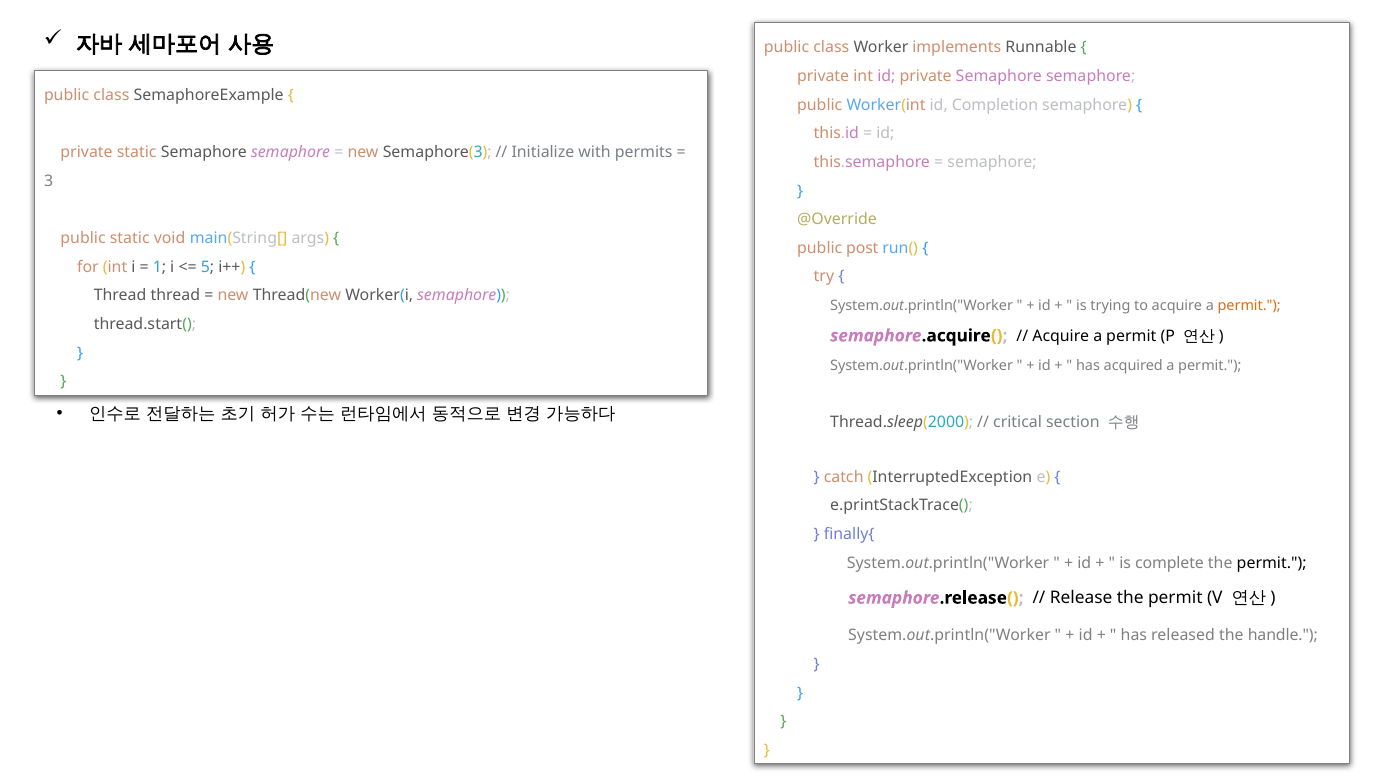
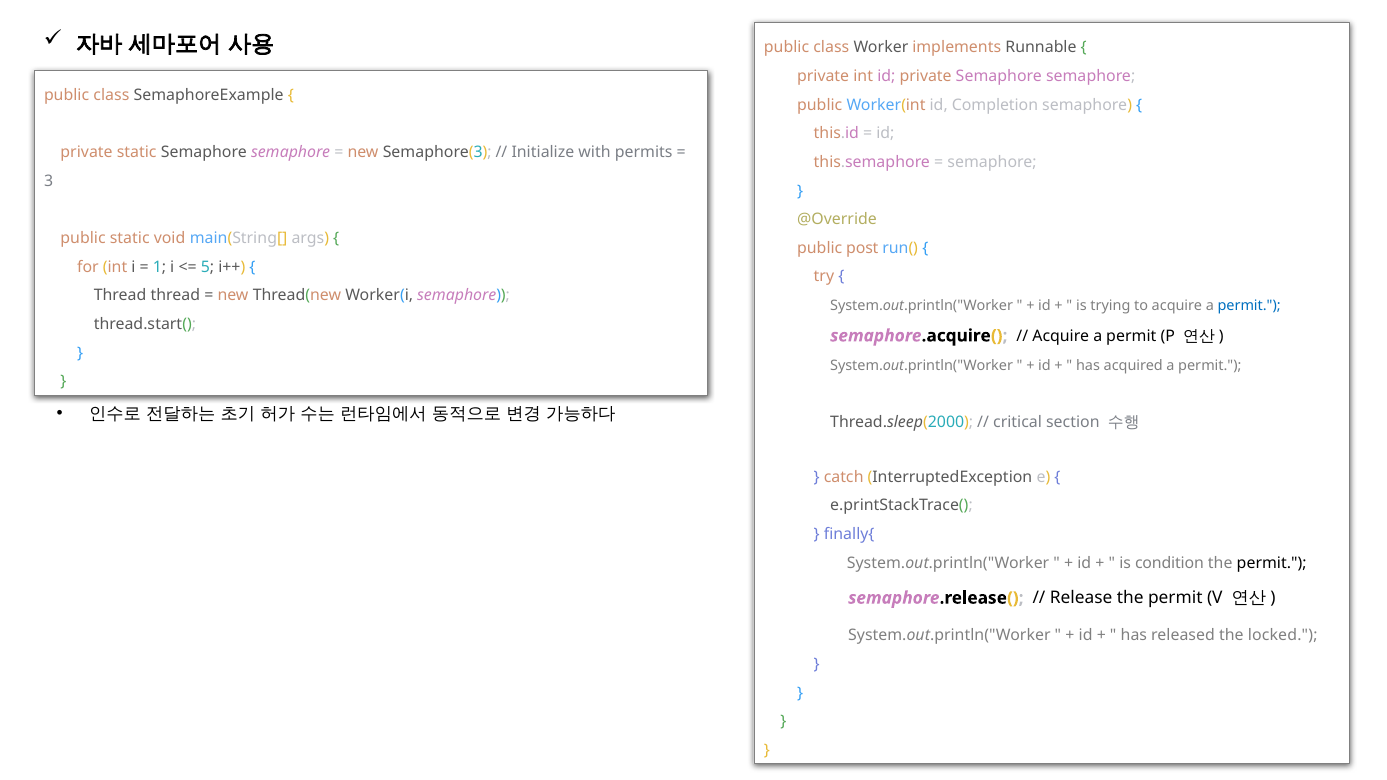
permit at (1249, 306) colour: orange -> blue
complete: complete -> condition
handle: handle -> locked
